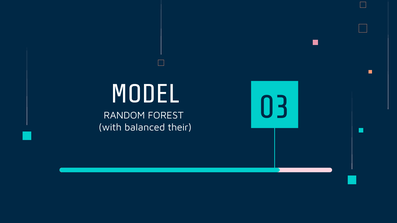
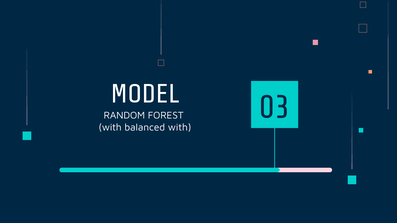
balanced their: their -> with
